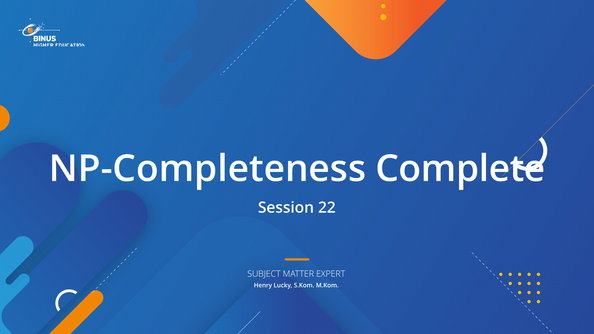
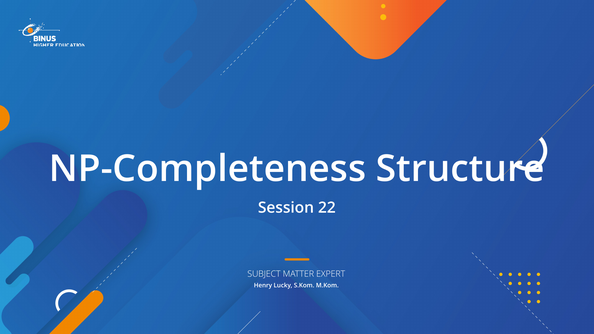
Complete: Complete -> Structure
